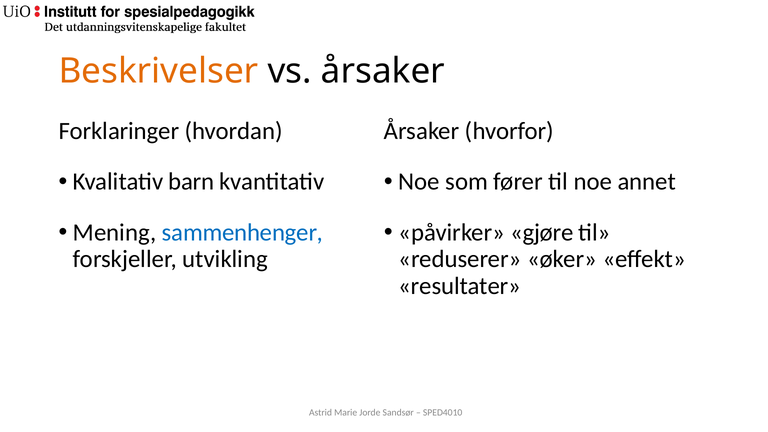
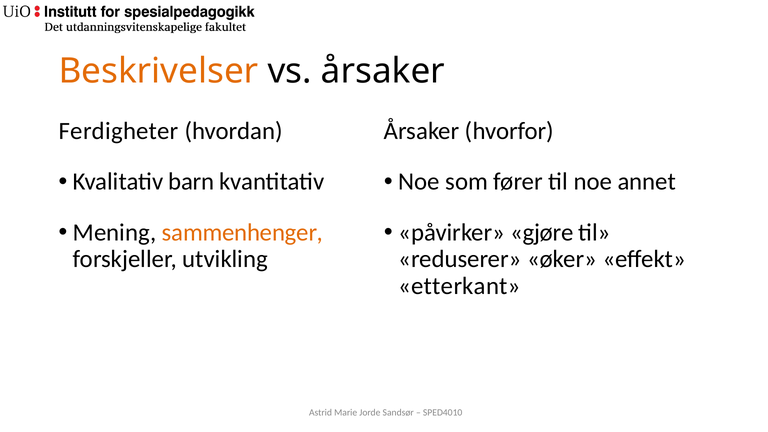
Forklaringer: Forklaringer -> Ferdigheter
sammenhenger colour: blue -> orange
resultater: resultater -> etterkant
